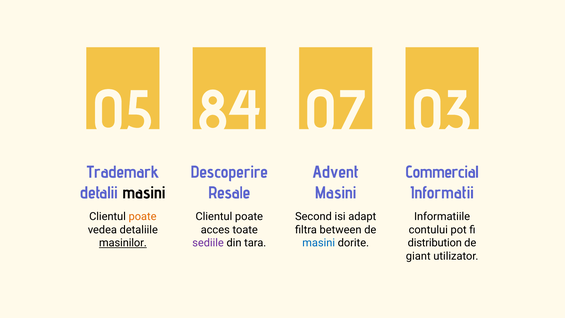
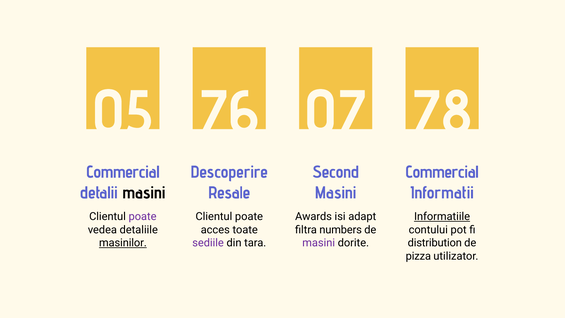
84: 84 -> 76
03: 03 -> 78
Trademark at (123, 172): Trademark -> Commercial
Advent: Advent -> Second
poate at (143, 216) colour: orange -> purple
Second: Second -> Awards
Informatiile underline: none -> present
between: between -> numbers
masini at (319, 243) colour: blue -> purple
giant: giant -> pizza
